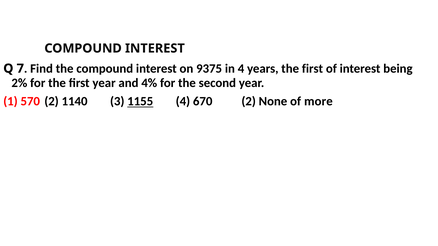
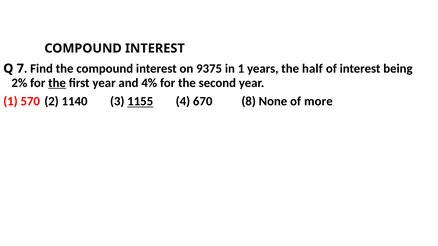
in 4: 4 -> 1
years the first: first -> half
the at (57, 83) underline: none -> present
670 2: 2 -> 8
